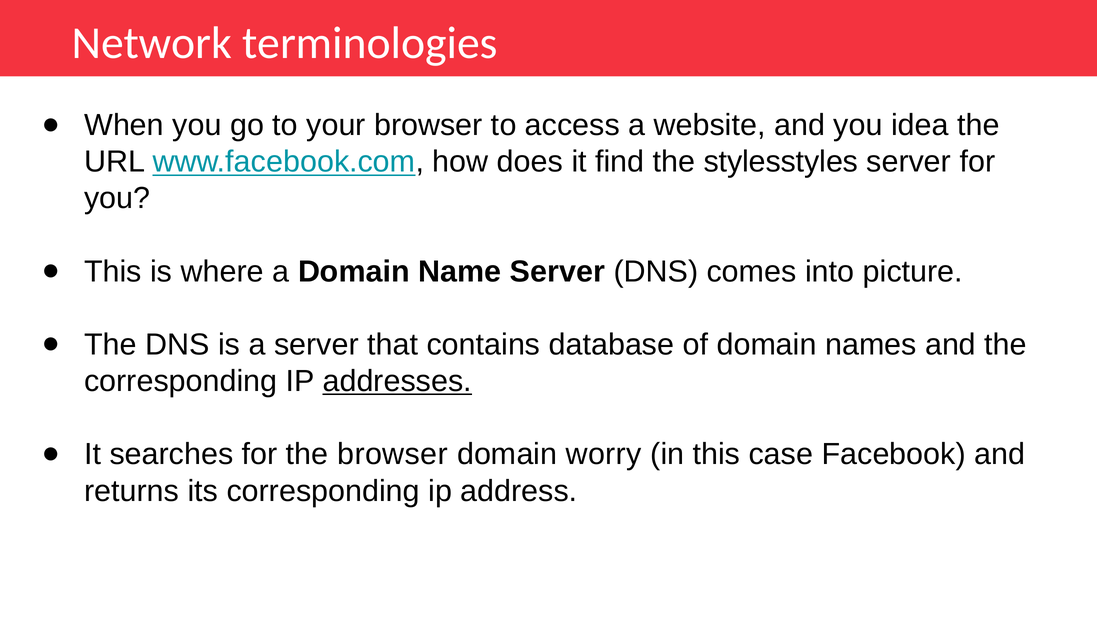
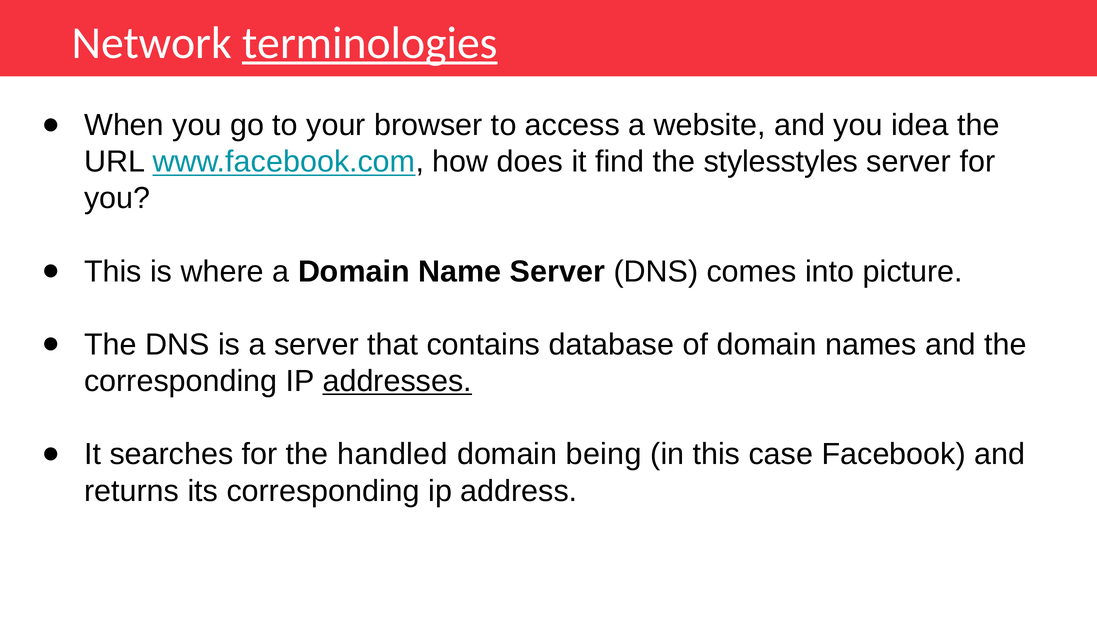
terminologies underline: none -> present
the browser: browser -> handled
worry: worry -> being
